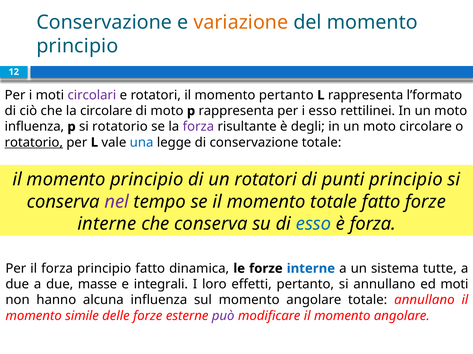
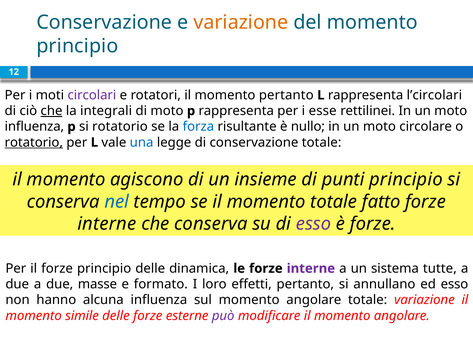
l’formato: l’formato -> l’circolari
che at (52, 111) underline: none -> present
la circolare: circolare -> integrali
i esso: esso -> esse
forza at (198, 127) colour: purple -> blue
degli: degli -> nullo
il momento principio: principio -> agiscono
un rotatori: rotatori -> insieme
nel colour: purple -> blue
esso at (314, 224) colour: blue -> purple
è forza: forza -> forze
il forza: forza -> forze
principio fatto: fatto -> delle
interne at (311, 269) colour: blue -> purple
integrali: integrali -> formato
ed moti: moti -> esso
totale annullano: annullano -> variazione
